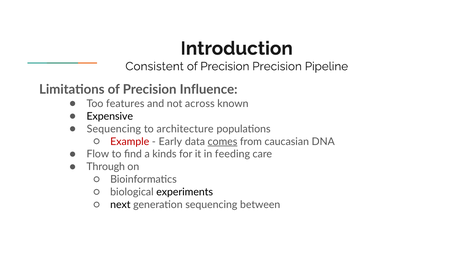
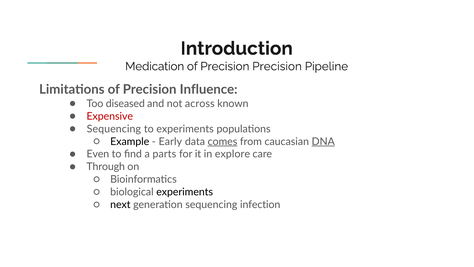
Consistent: Consistent -> Medication
features: features -> diseased
Expensive colour: black -> red
to architecture: architecture -> experiments
Example colour: red -> black
DNA underline: none -> present
Flow: Flow -> Even
kinds: kinds -> parts
feeding: feeding -> explore
between: between -> infection
